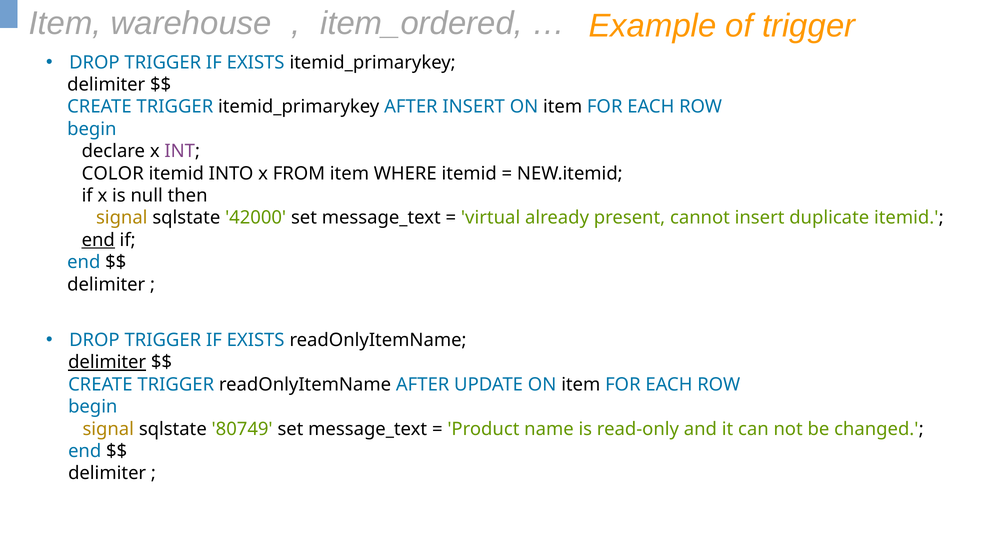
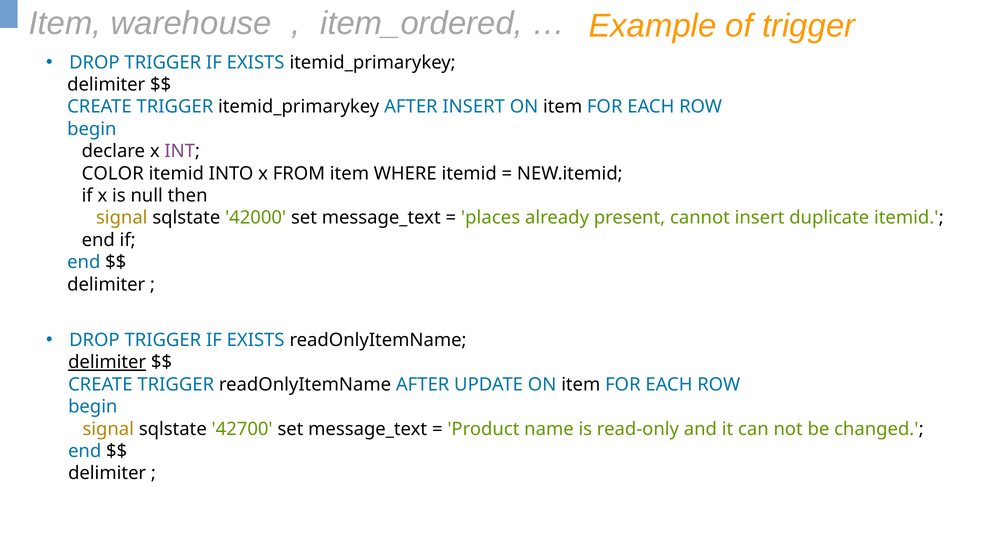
virtual: virtual -> places
end at (98, 240) underline: present -> none
80749: 80749 -> 42700
